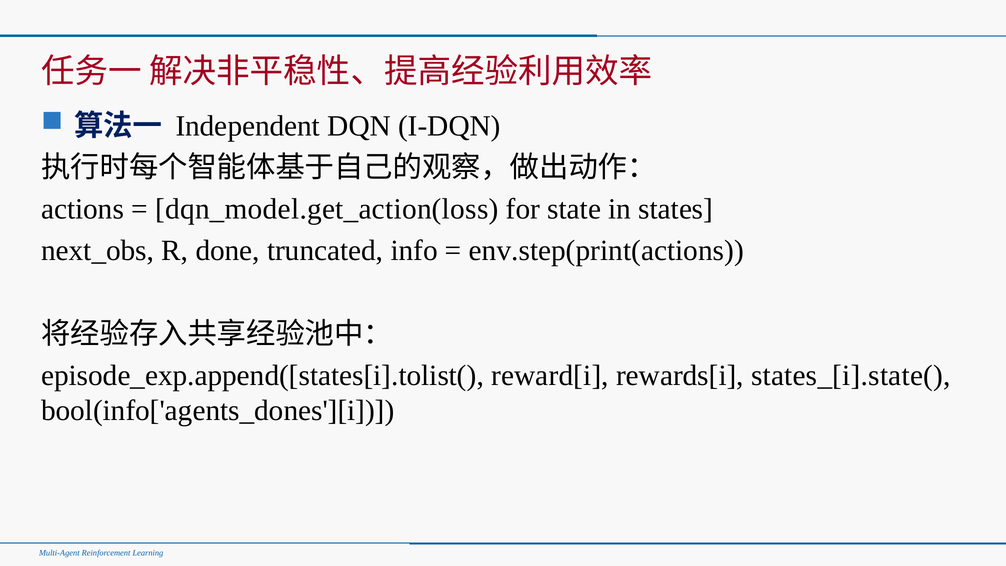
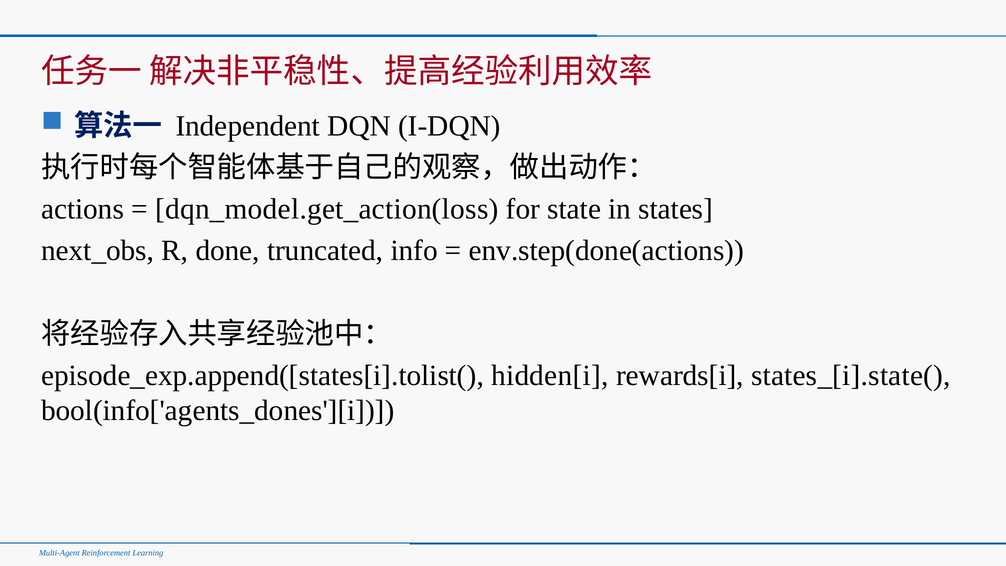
env.step(print(actions: env.step(print(actions -> env.step(done(actions
reward[i: reward[i -> hidden[i
